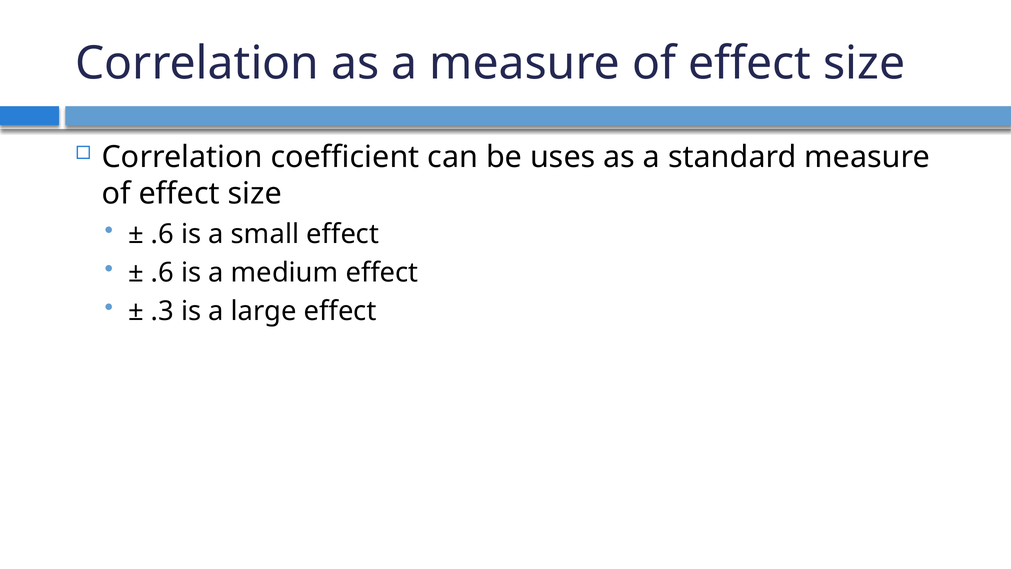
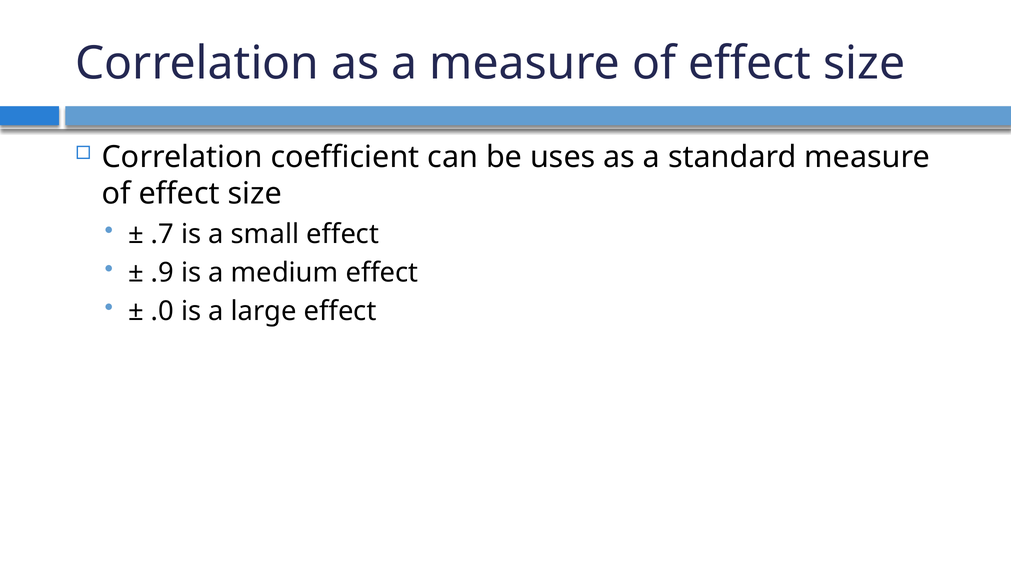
.6 at (162, 234): .6 -> .7
.6 at (162, 273): .6 -> .9
.3: .3 -> .0
